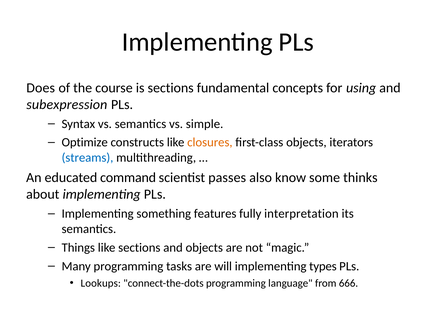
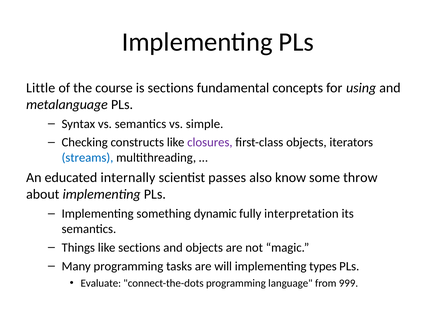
Does: Does -> Little
subexpression: subexpression -> metalanguage
Optimize: Optimize -> Checking
closures colour: orange -> purple
command: command -> internally
thinks: thinks -> throw
features: features -> dynamic
Lookups: Lookups -> Evaluate
666: 666 -> 999
